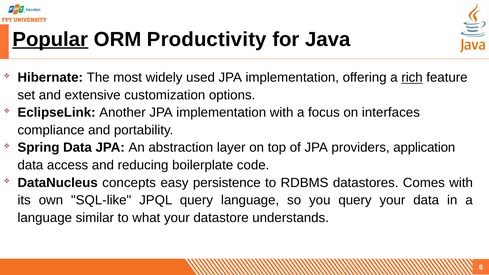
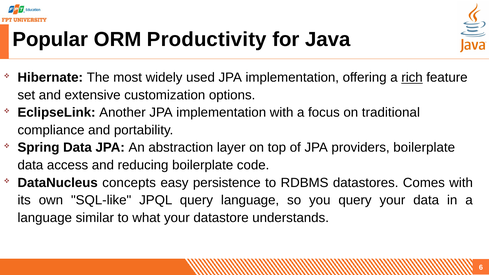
Popular underline: present -> none
interfaces: interfaces -> traditional
providers application: application -> boilerplate
